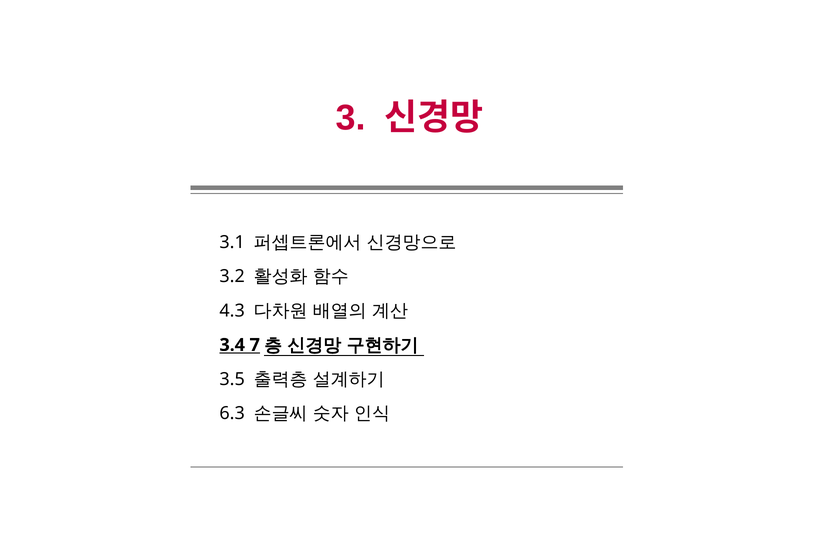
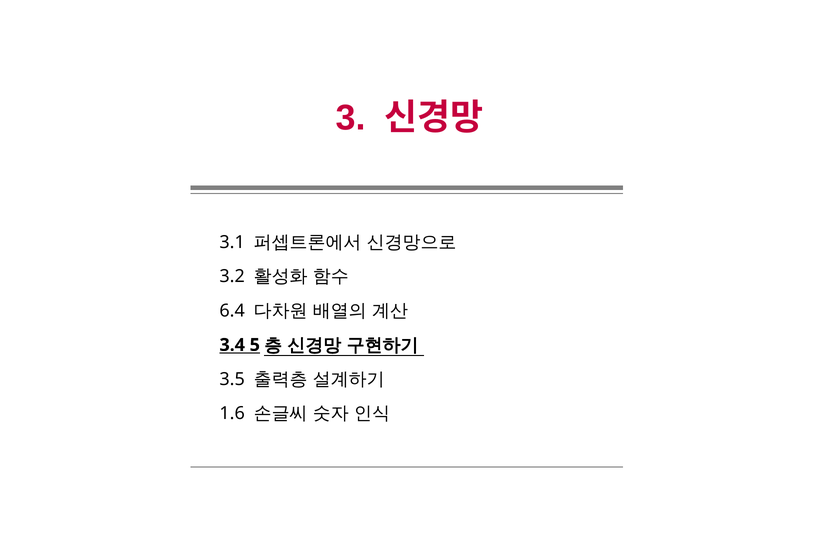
4.3: 4.3 -> 6.4
7: 7 -> 5
6.3: 6.3 -> 1.6
